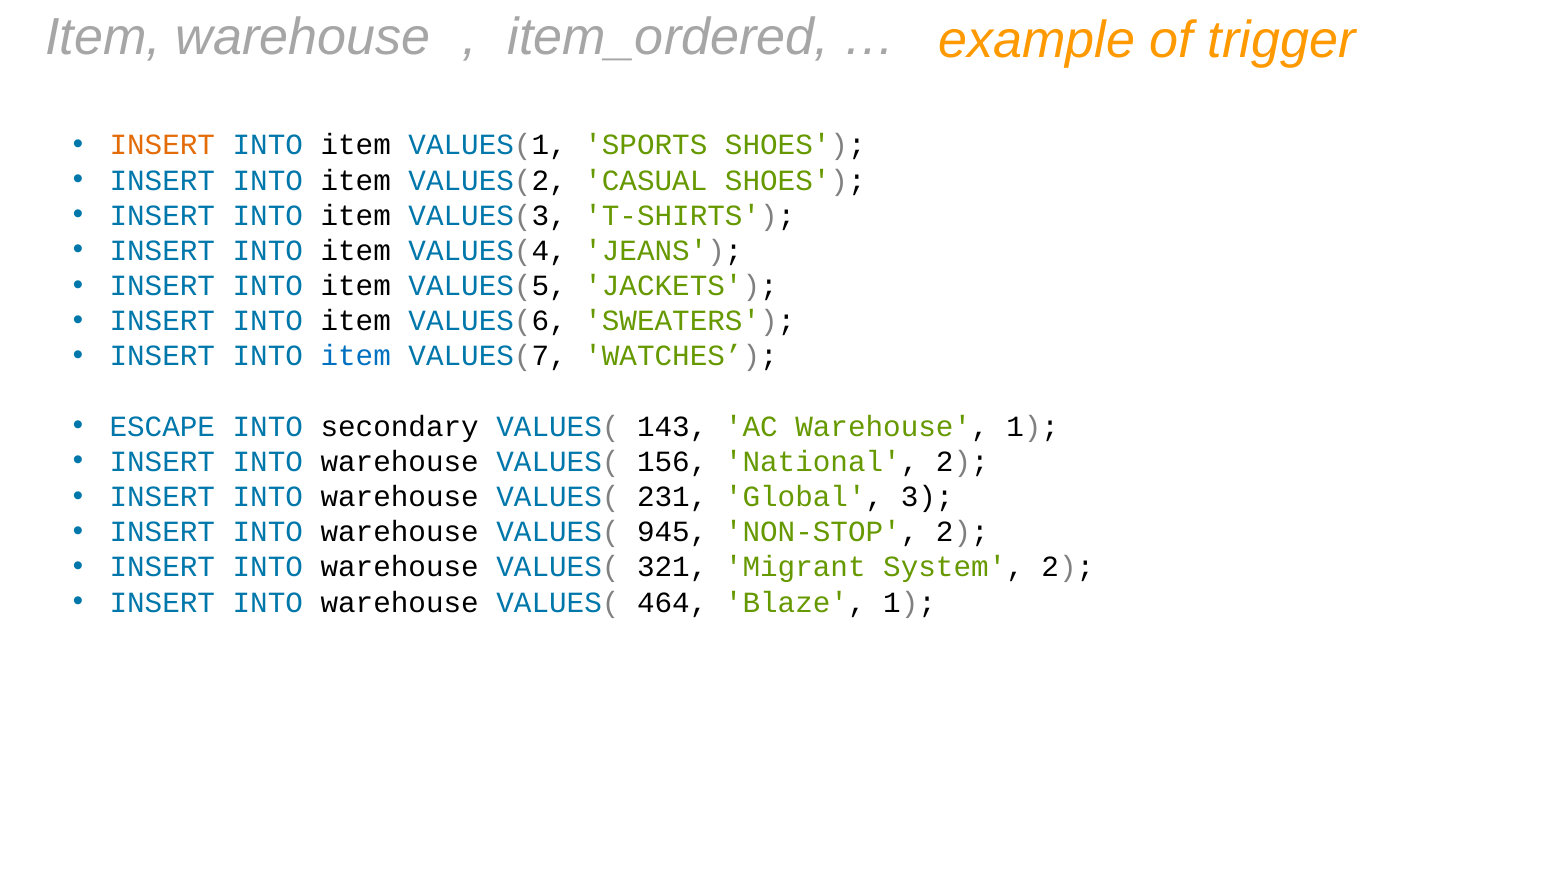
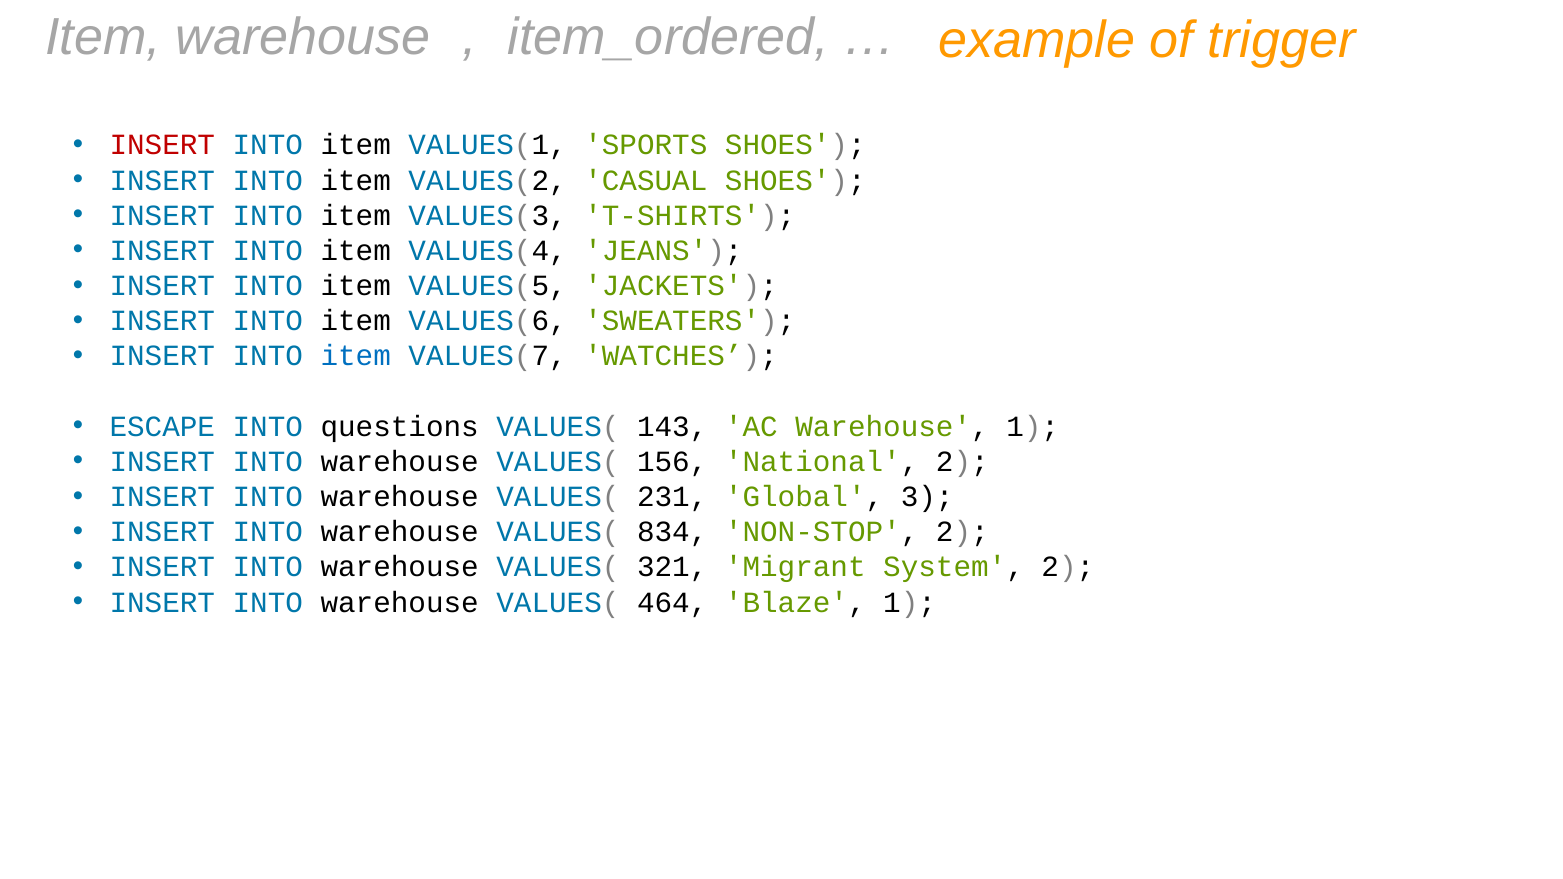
INSERT at (162, 145) colour: orange -> red
secondary: secondary -> questions
945: 945 -> 834
